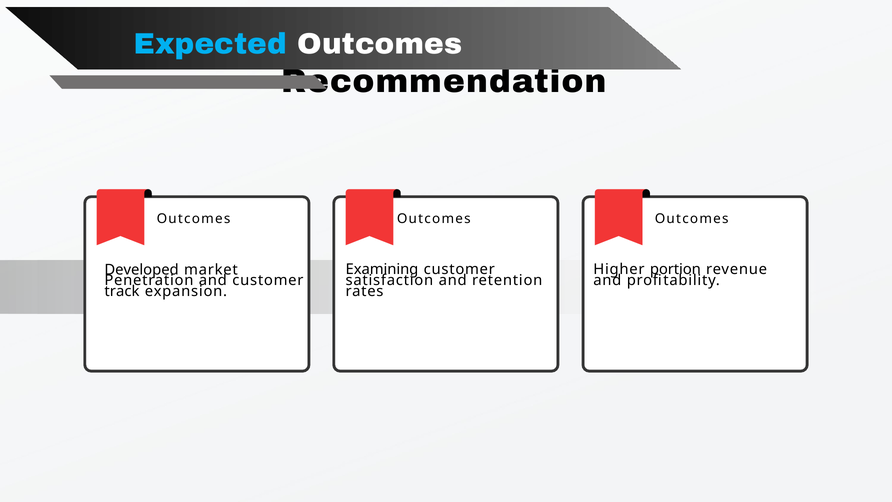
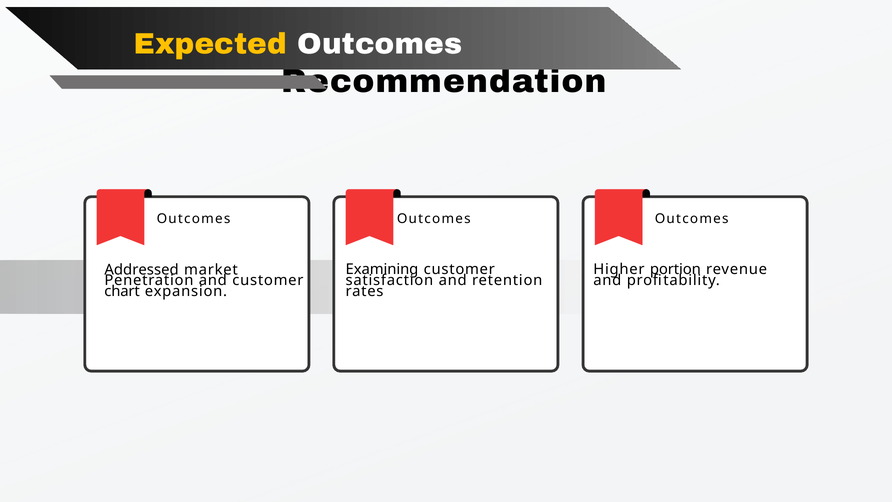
Expected colour: light blue -> yellow
Developed: Developed -> Addressed
track: track -> chart
